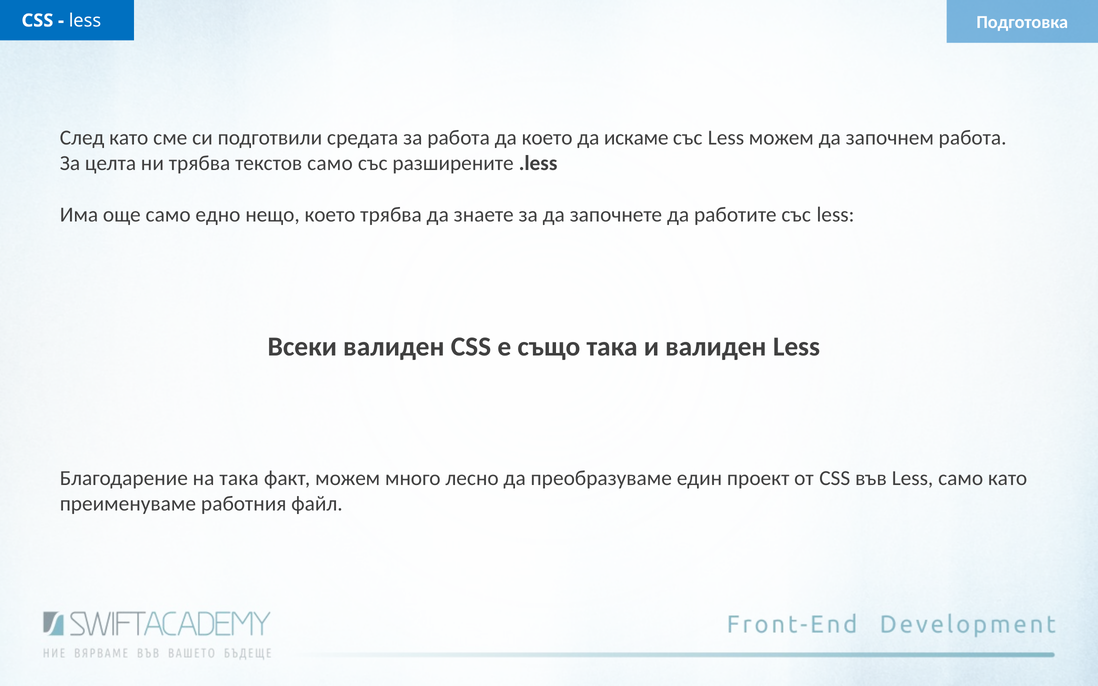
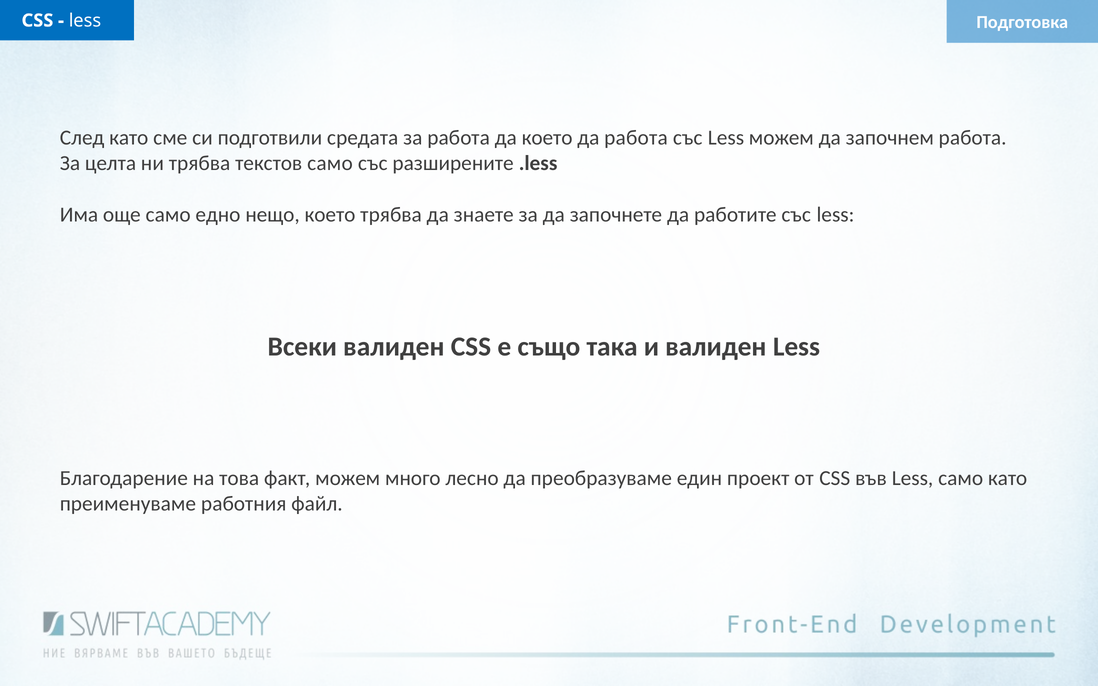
да искаме: искаме -> работа
на така: така -> това
